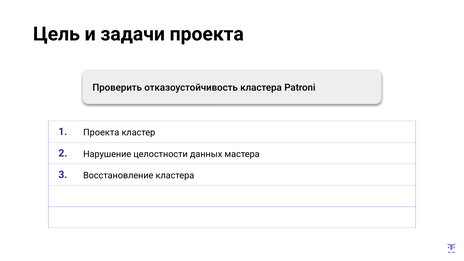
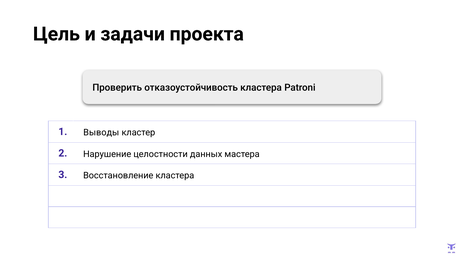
1 Проекта: Проекта -> Выводы
